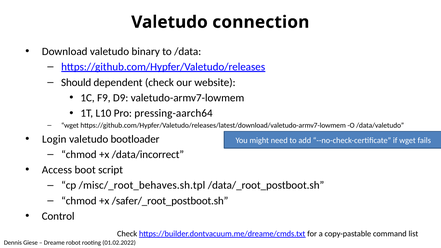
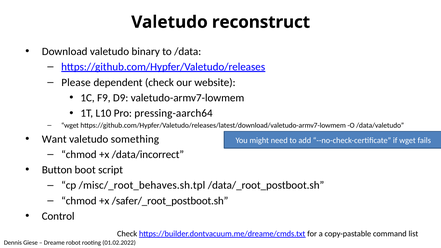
connection: connection -> reconstruct
Should: Should -> Please
Login: Login -> Want
bootloader: bootloader -> something
Access: Access -> Button
